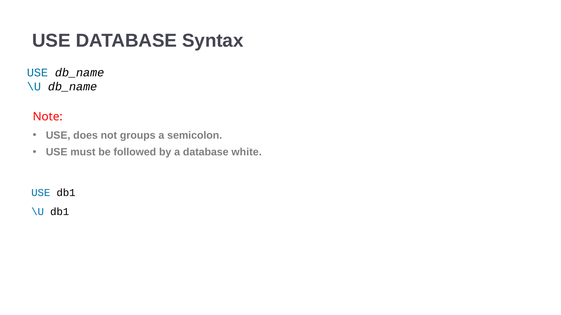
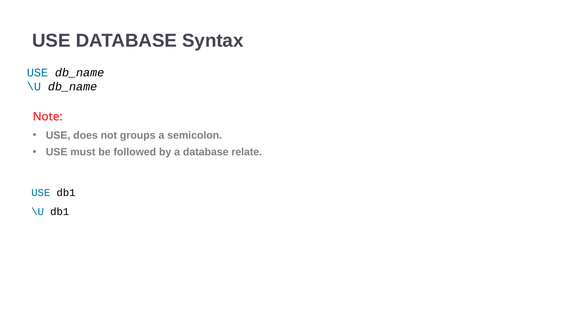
white: white -> relate
